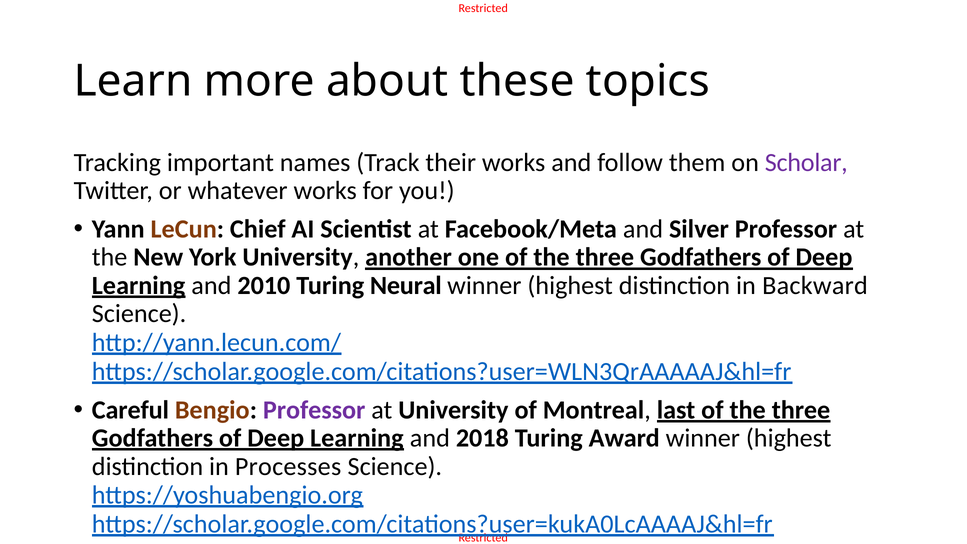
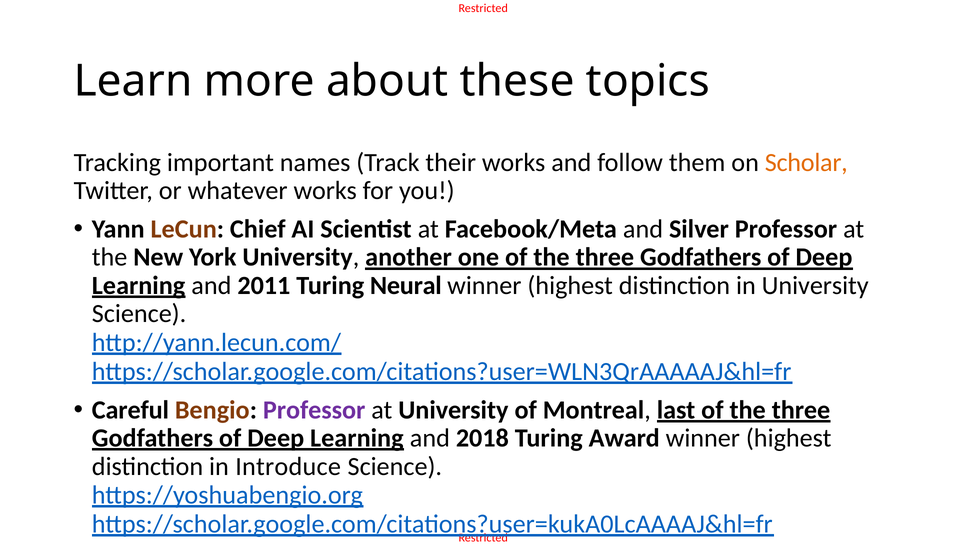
Scholar colour: purple -> orange
2010: 2010 -> 2011
in Backward: Backward -> University
Processes: Processes -> Introduce
